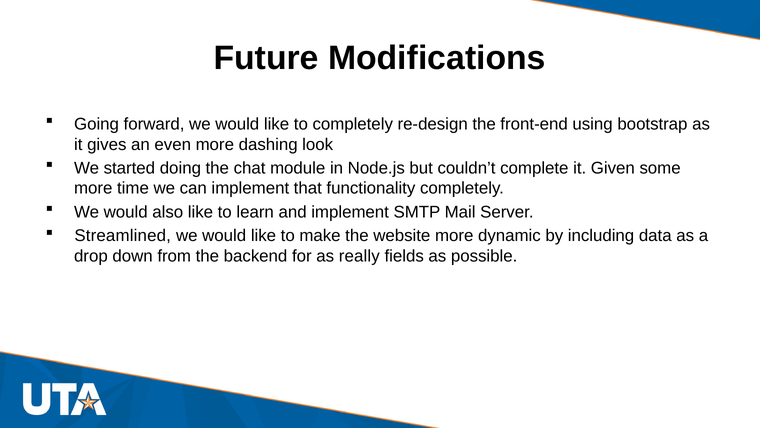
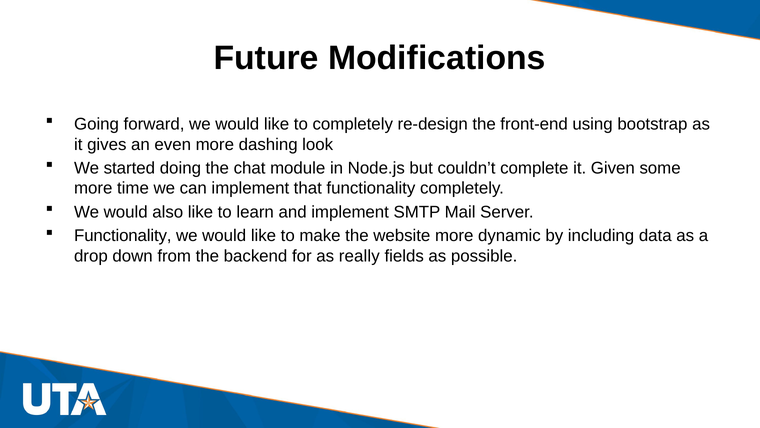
Streamlined at (123, 235): Streamlined -> Functionality
